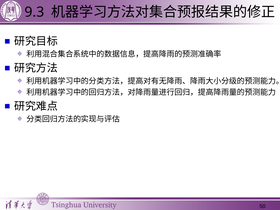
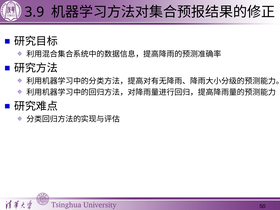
9.3: 9.3 -> 3.9
